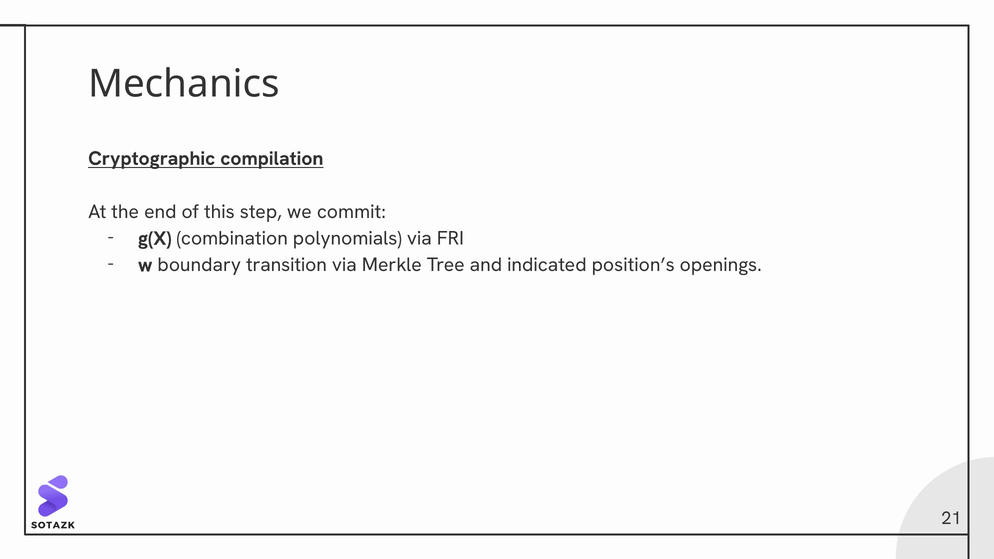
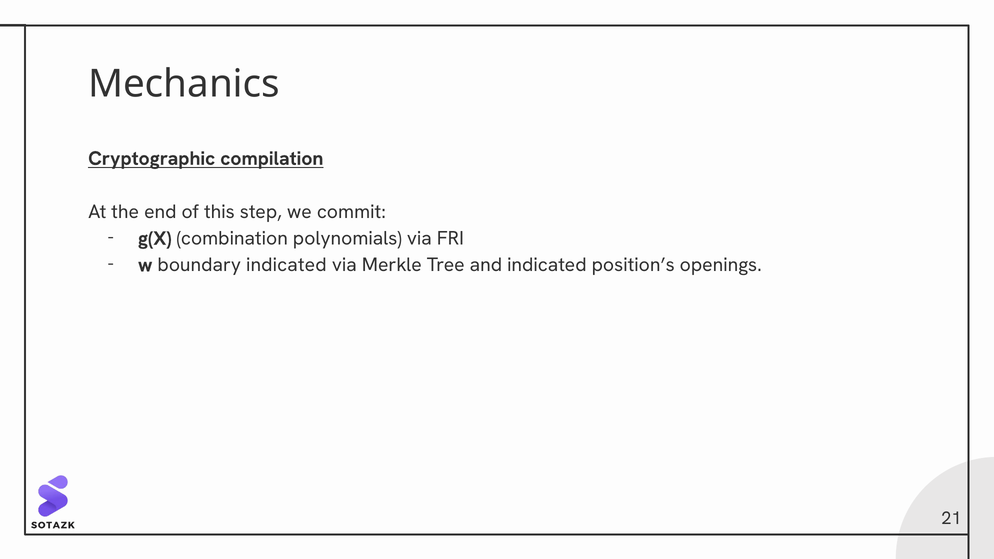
boundary transition: transition -> indicated
